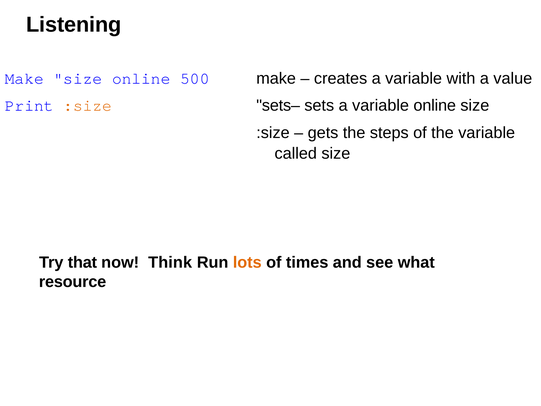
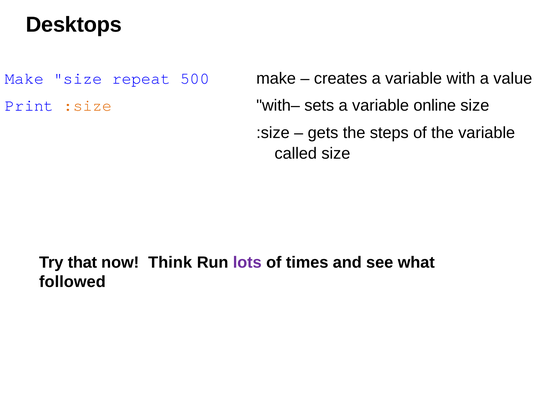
Listening: Listening -> Desktops
size online: online -> repeat
sets–: sets– -> with–
lots colour: orange -> purple
resource: resource -> followed
